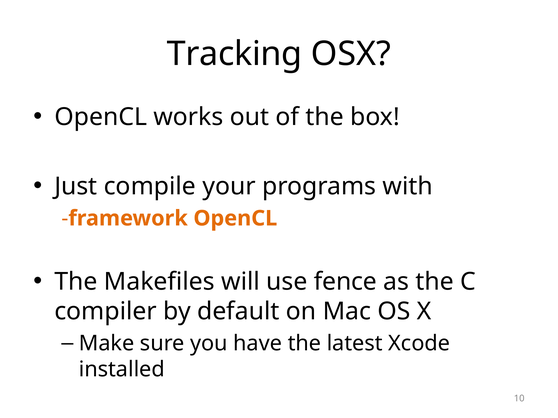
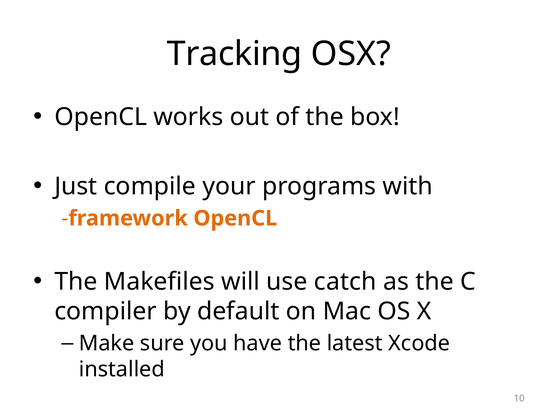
fence: fence -> catch
